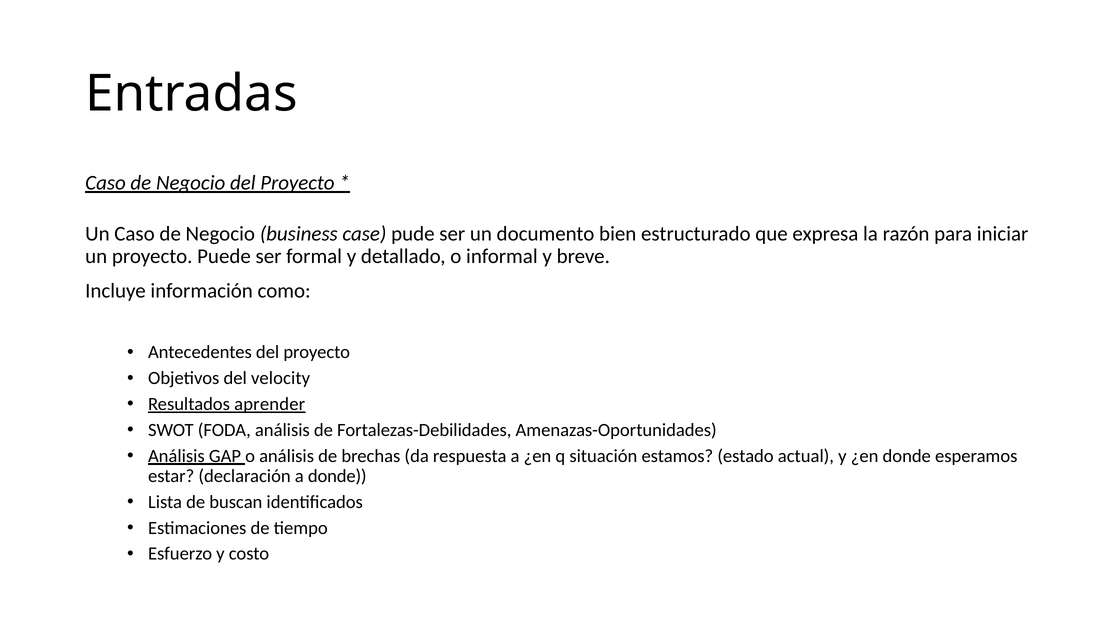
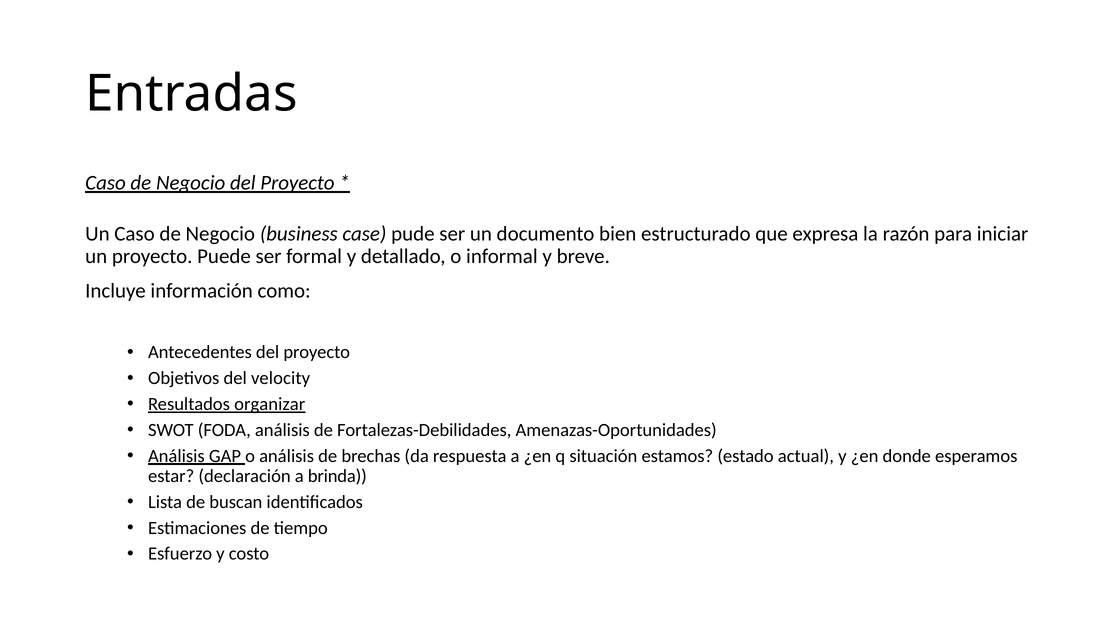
aprender: aprender -> organizar
a donde: donde -> brinda
